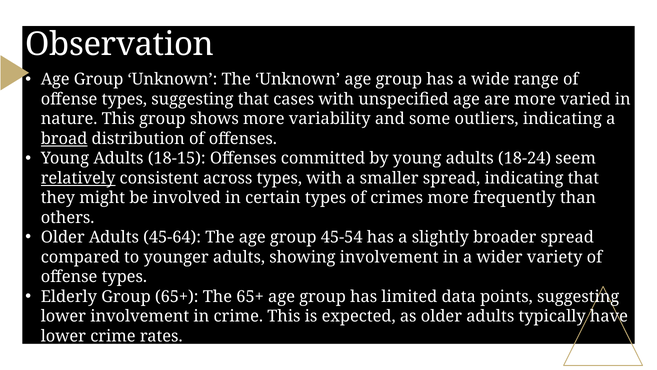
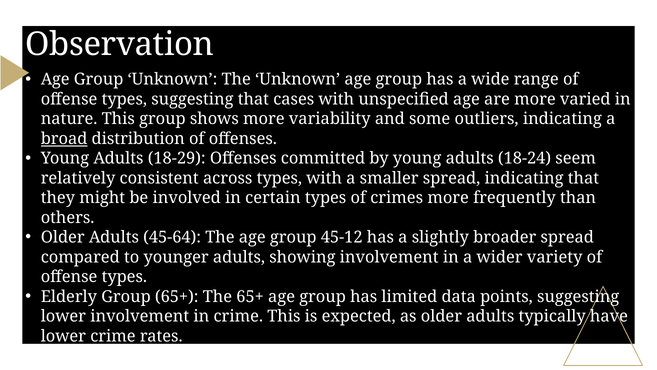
18-15: 18-15 -> 18-29
relatively underline: present -> none
45-54: 45-54 -> 45-12
